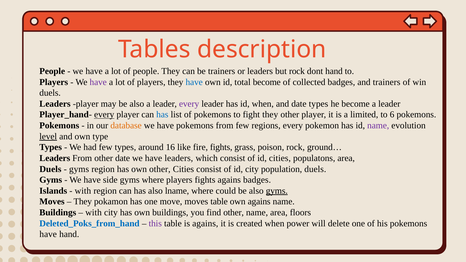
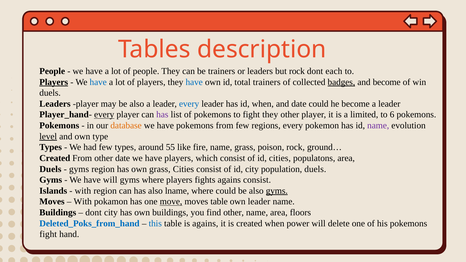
dont hand: hand -> each
Players at (54, 82) underline: none -> present
have at (98, 82) colour: purple -> blue
total become: become -> trainers
badges at (341, 82) underline: none -> present
and trainers: trainers -> become
every at (189, 104) colour: purple -> blue
date types: types -> could
has at (162, 115) colour: blue -> purple
16: 16 -> 55
fire fights: fights -> name
Leaders at (55, 158): Leaders -> Created
have leaders: leaders -> players
own other: other -> grass
have side: side -> will
agains badges: badges -> consist
They at (83, 202): They -> With
move underline: none -> present
own agains: agains -> leader
with at (94, 213): with -> dont
this colour: purple -> blue
have at (48, 234): have -> fight
